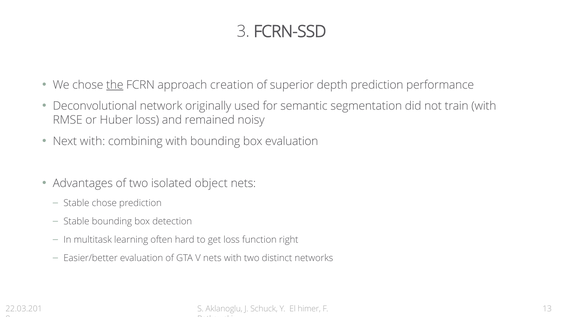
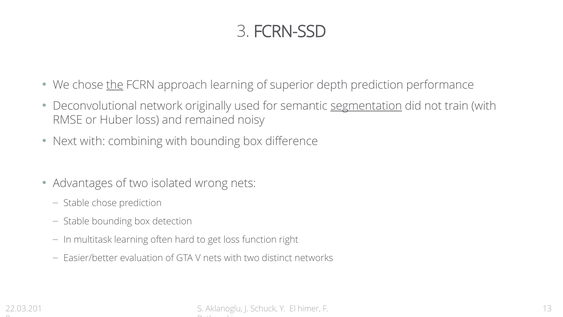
approach creation: creation -> learning
segmentation underline: none -> present
box evaluation: evaluation -> difference
object: object -> wrong
